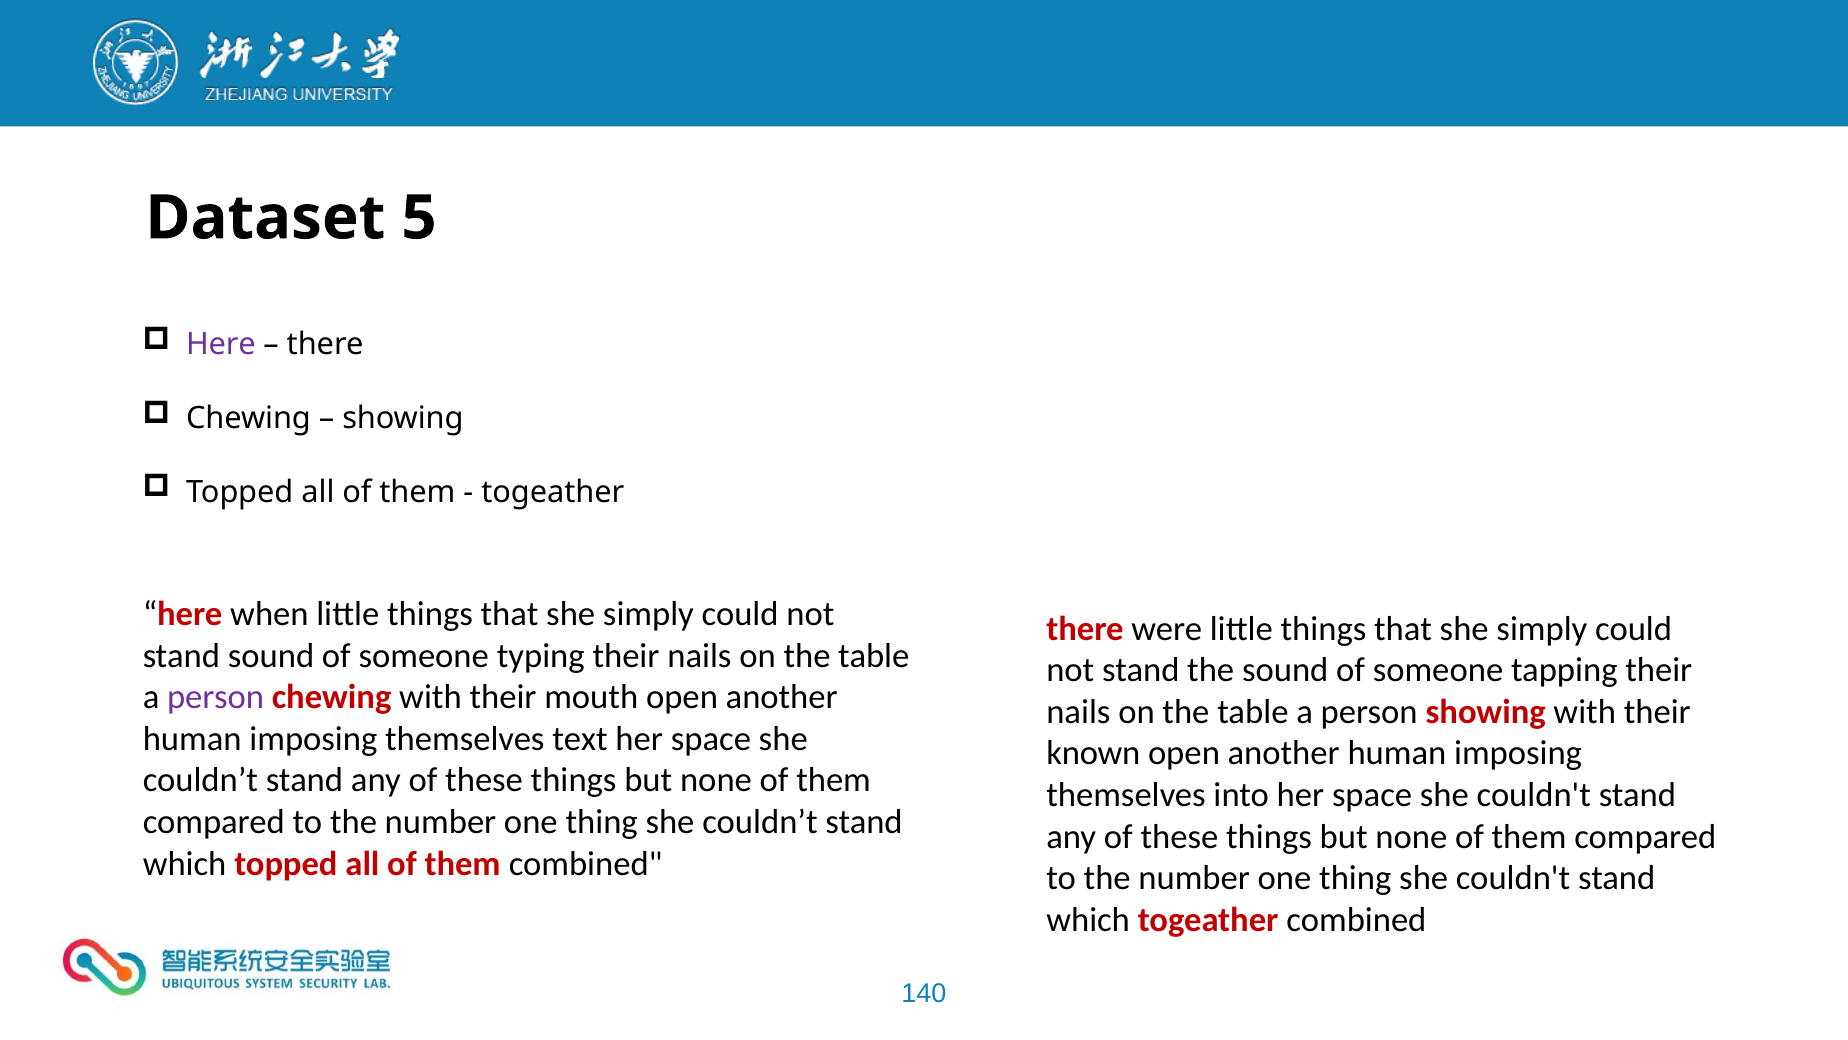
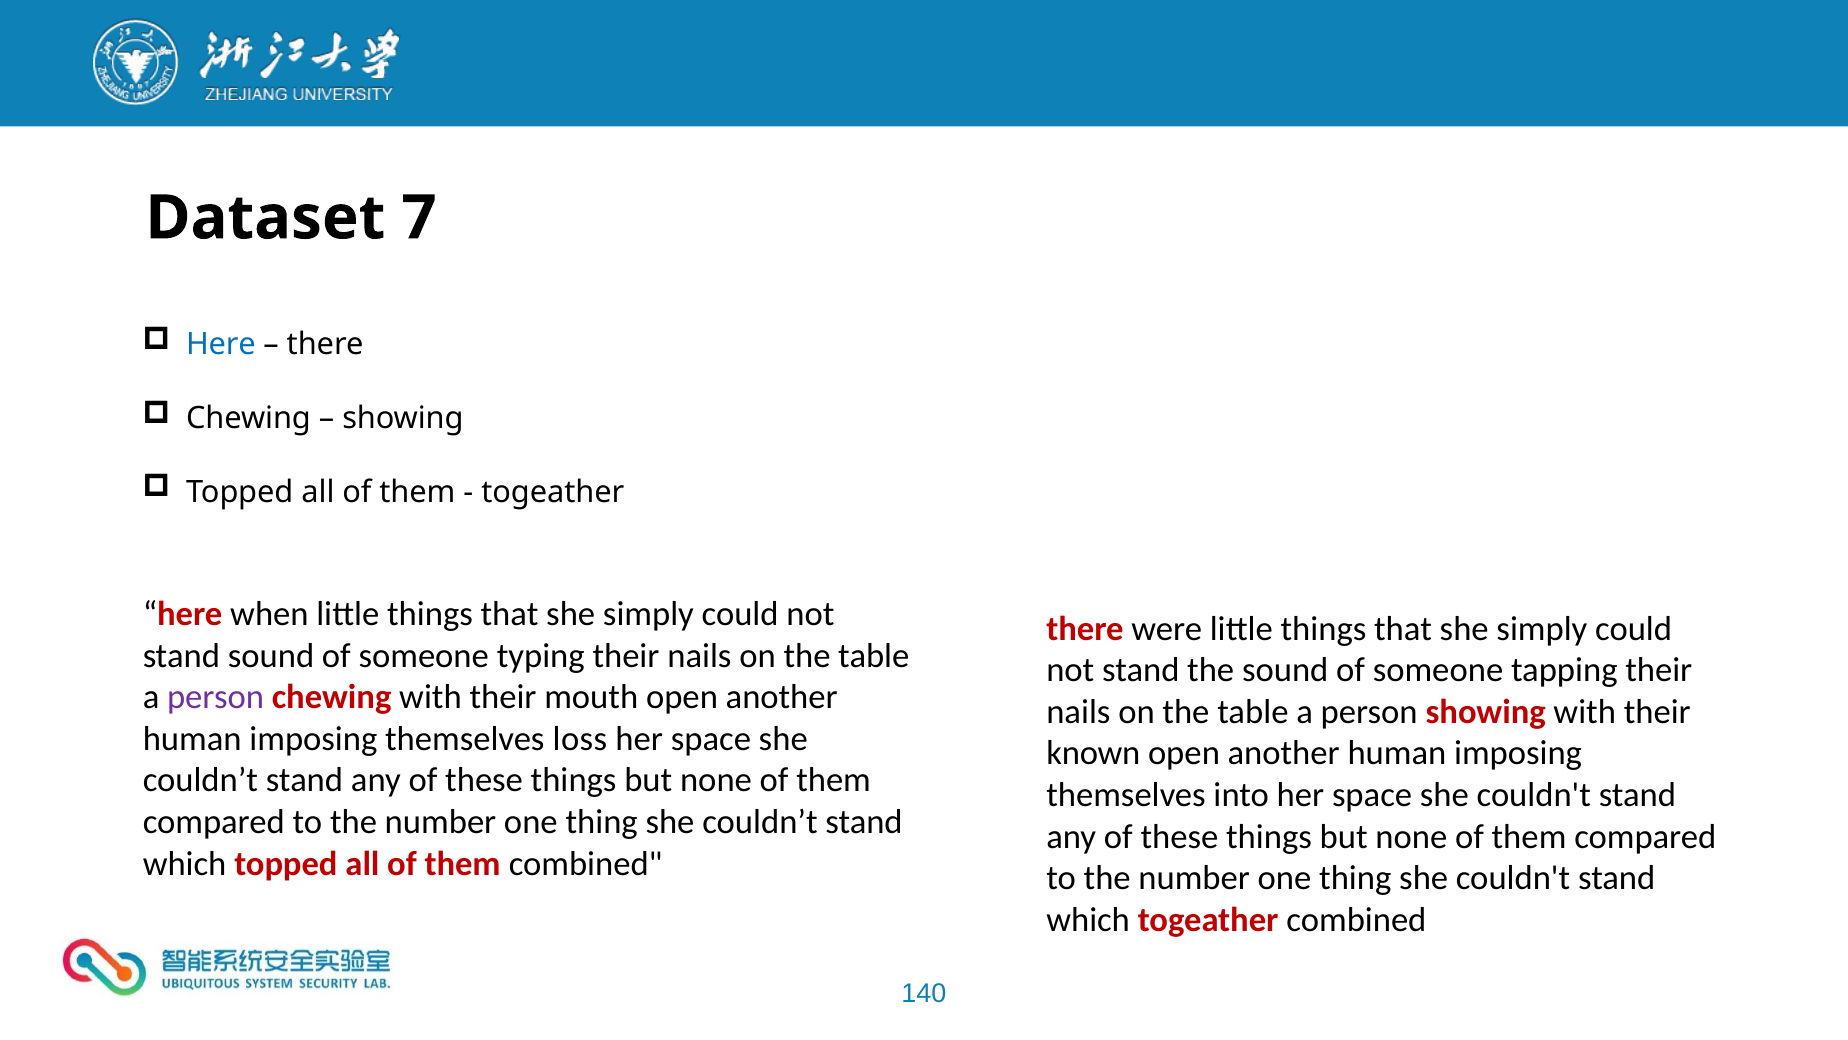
5: 5 -> 7
Here at (221, 344) colour: purple -> blue
text: text -> loss
